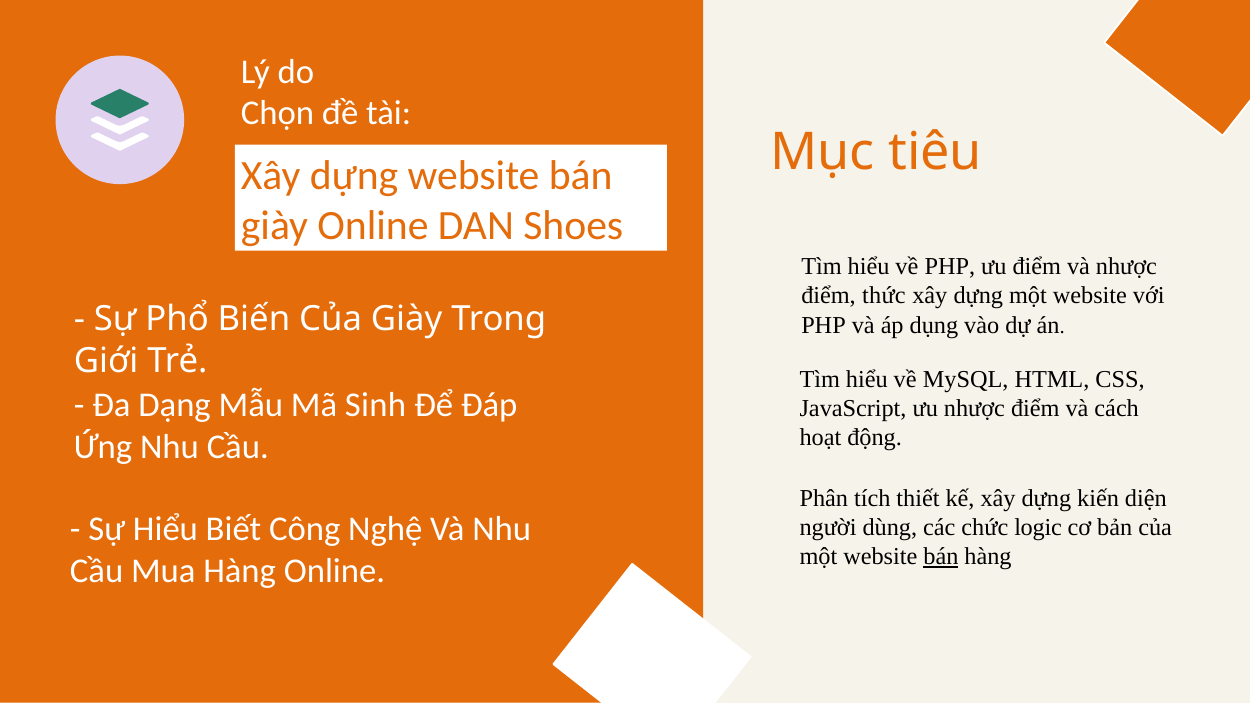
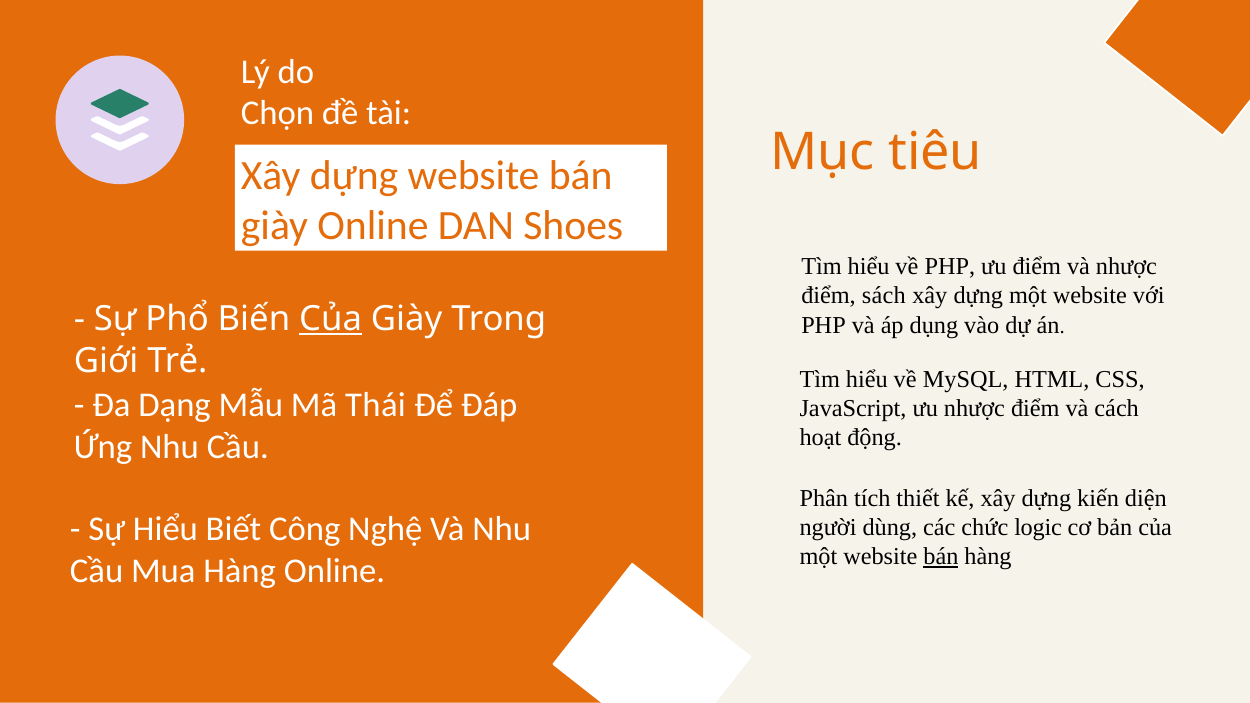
thức: thức -> sách
Của at (331, 320) underline: none -> present
Sinh: Sinh -> Thái
